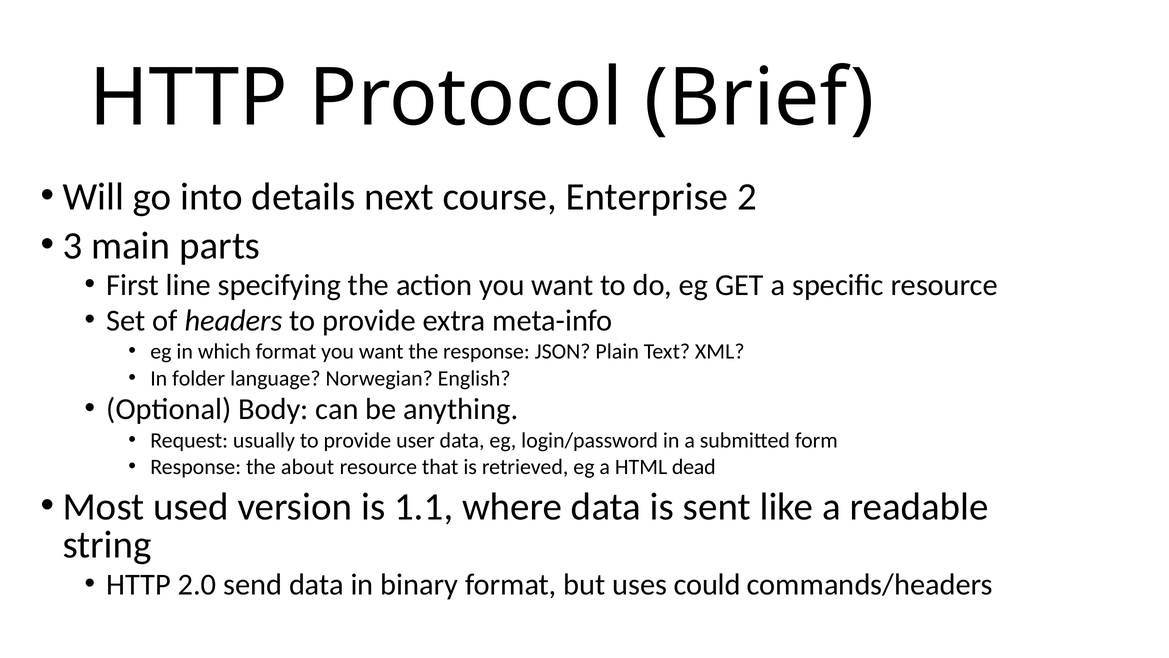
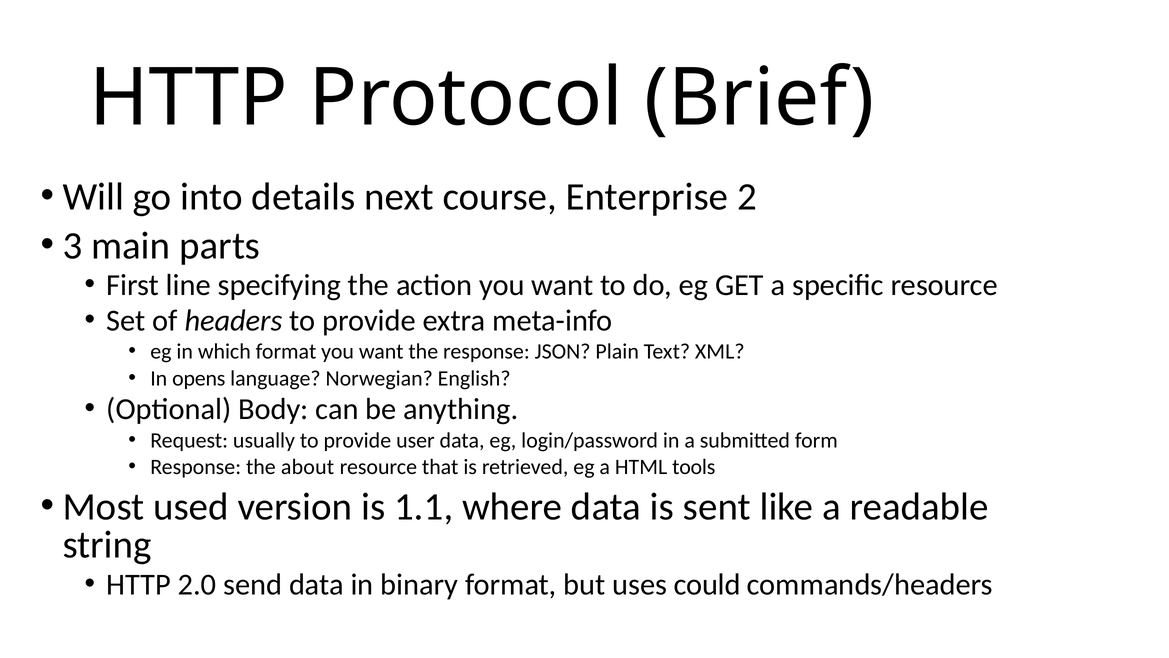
folder: folder -> opens
dead: dead -> tools
